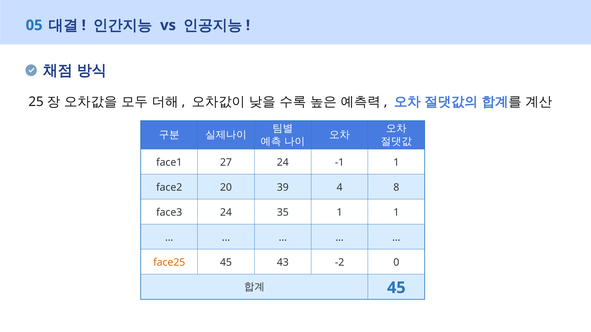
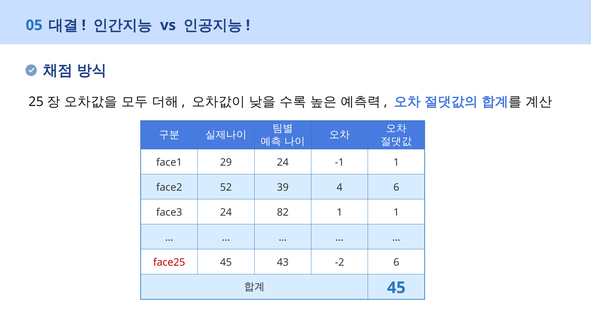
27: 27 -> 29
20: 20 -> 52
4 8: 8 -> 6
35: 35 -> 82
face25 colour: orange -> red
-2 0: 0 -> 6
